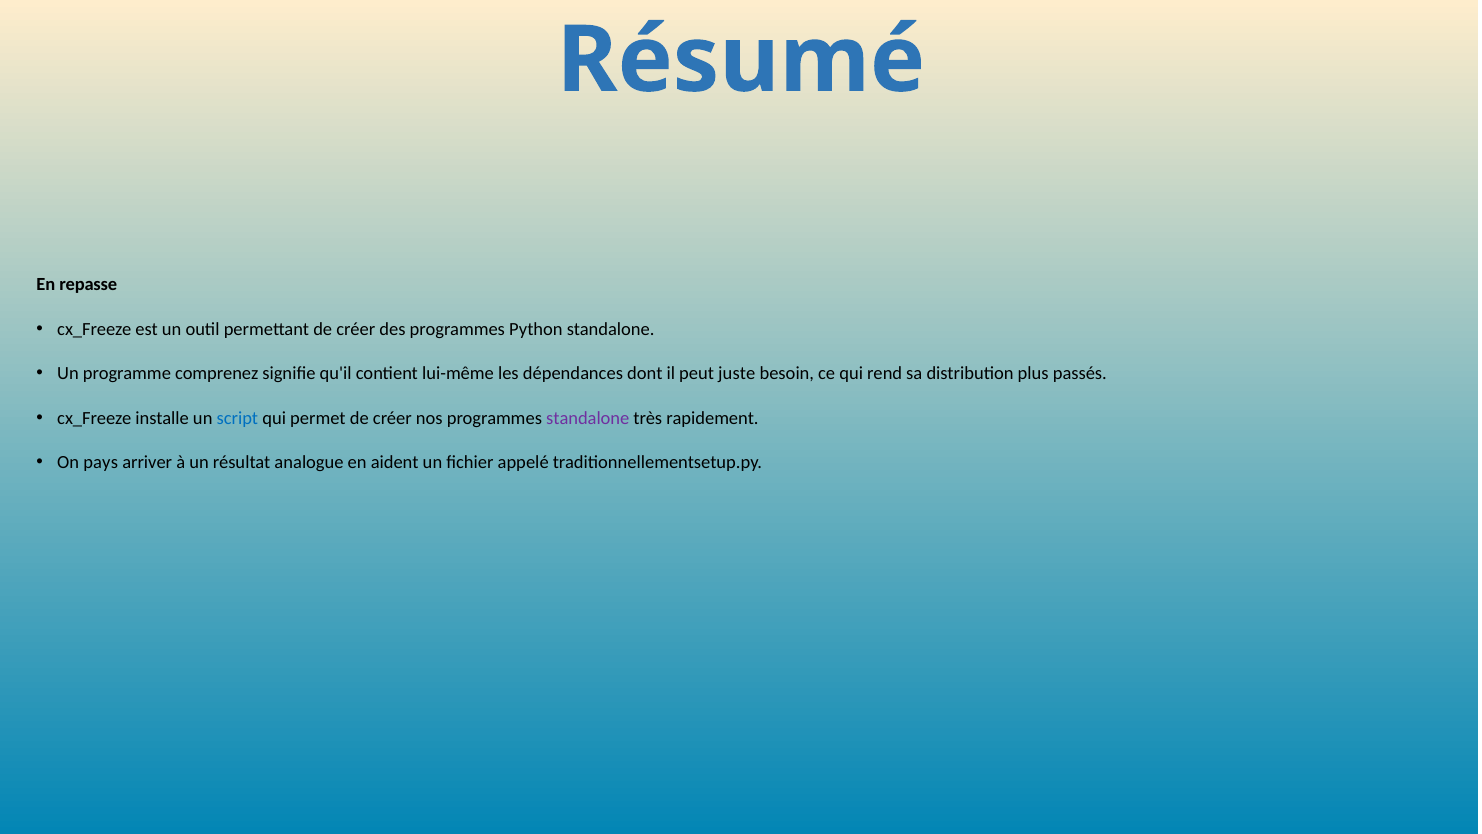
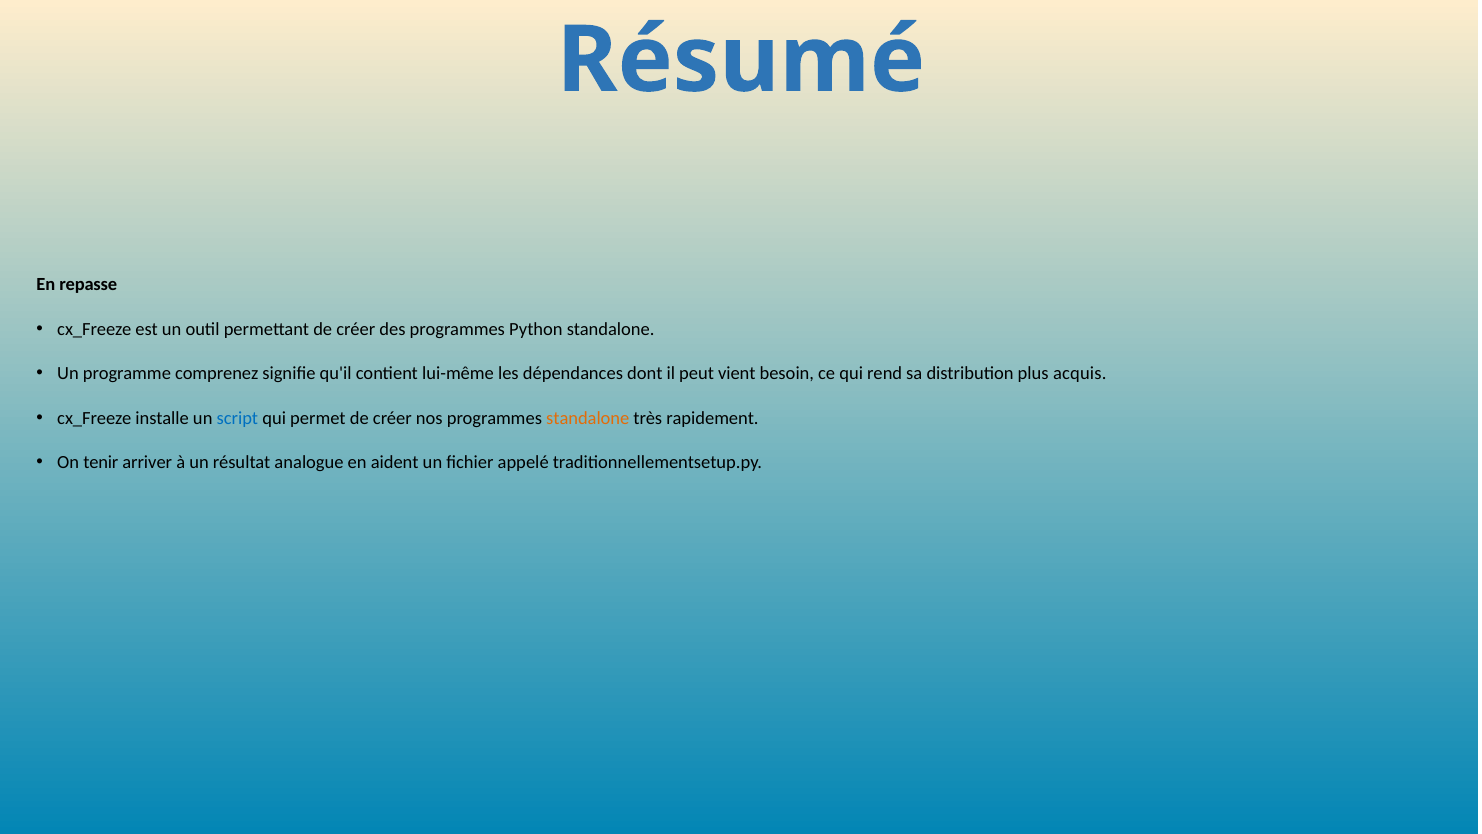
juste: juste -> vient
passés: passés -> acquis
standalone at (588, 418) colour: purple -> orange
pays: pays -> tenir
